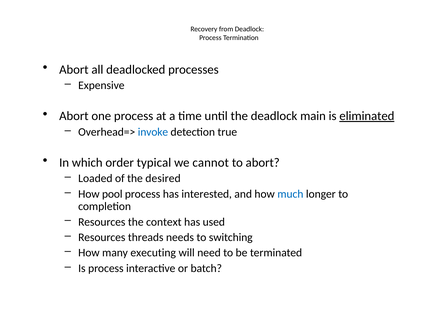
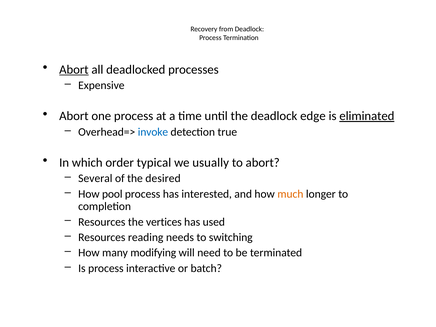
Abort at (74, 70) underline: none -> present
main: main -> edge
cannot: cannot -> usually
Loaded: Loaded -> Several
much colour: blue -> orange
context: context -> vertices
threads: threads -> reading
executing: executing -> modifying
